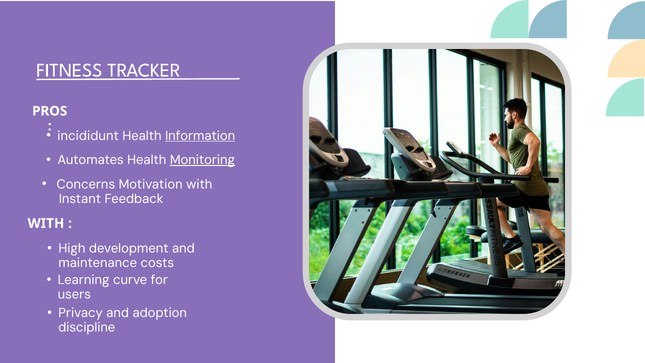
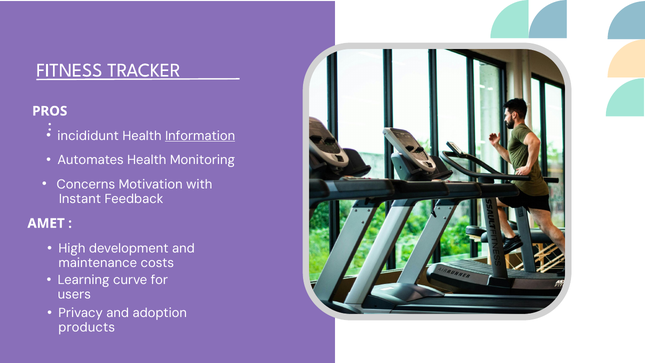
Monitoring underline: present -> none
WITH at (46, 223): WITH -> AMET
discipline: discipline -> products
